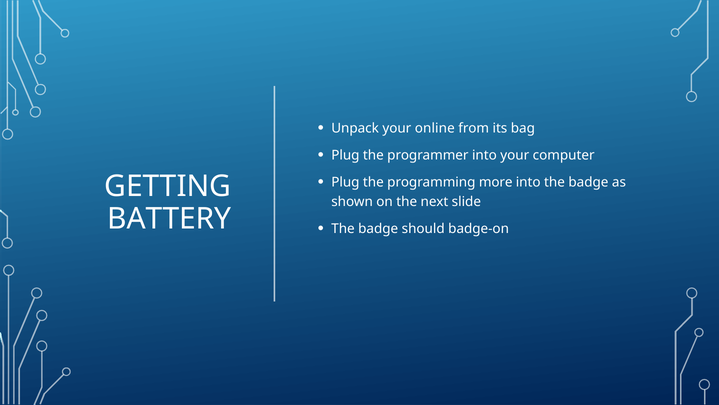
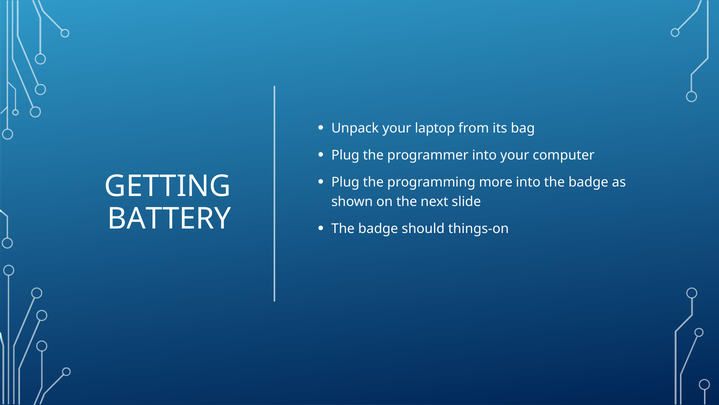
online: online -> laptop
badge-on: badge-on -> things-on
